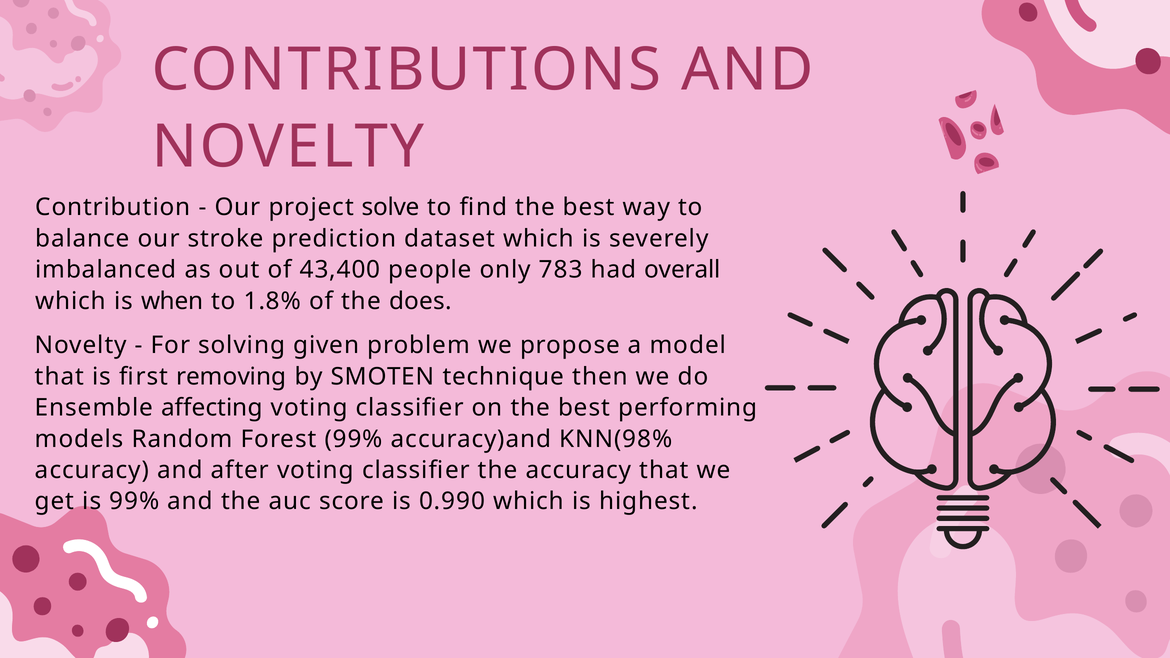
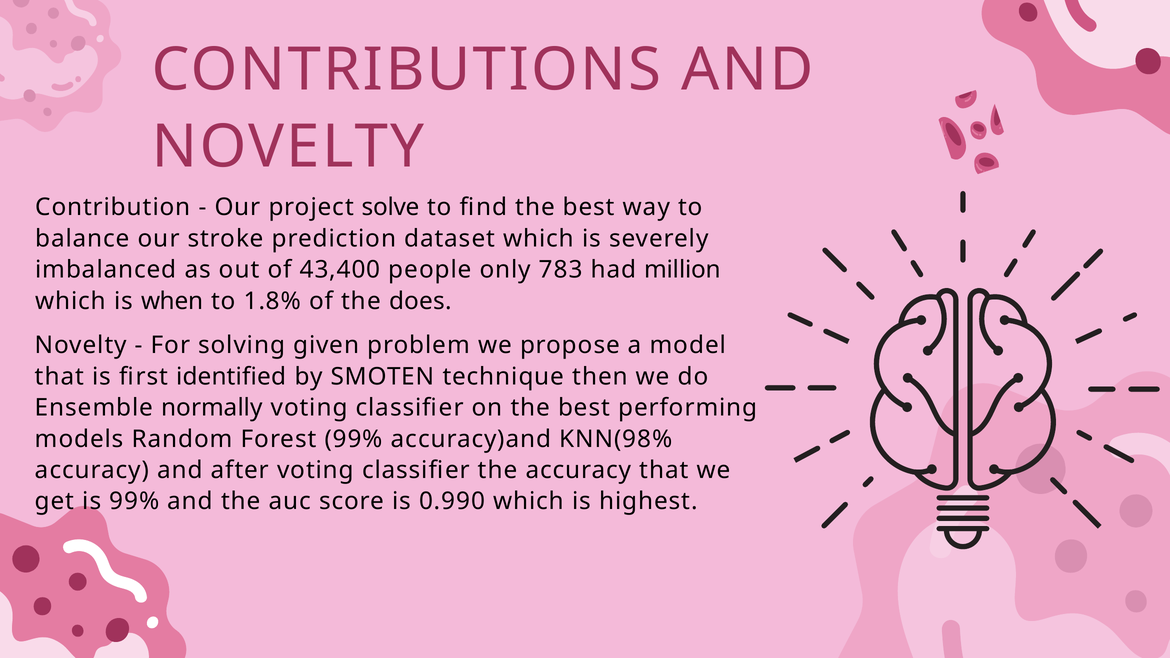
overall: overall -> million
removing: removing -> identified
affecting: affecting -> normally
